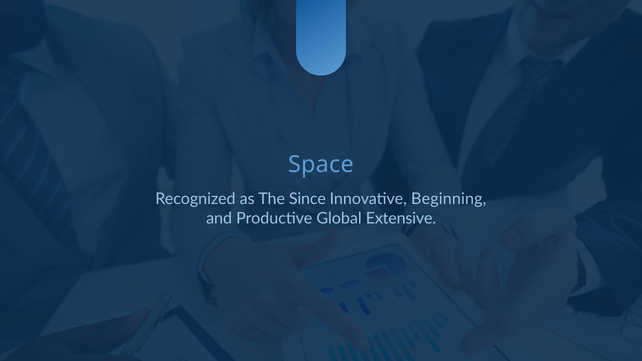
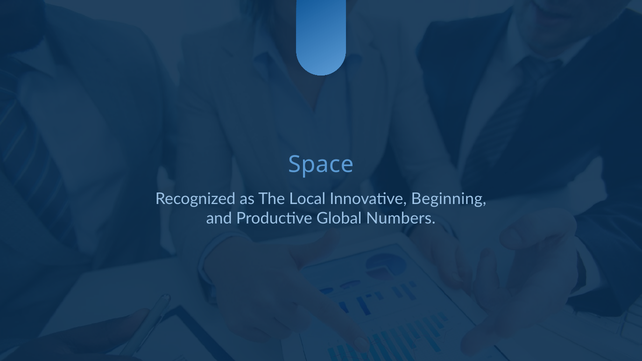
Since: Since -> Local
Extensive: Extensive -> Numbers
